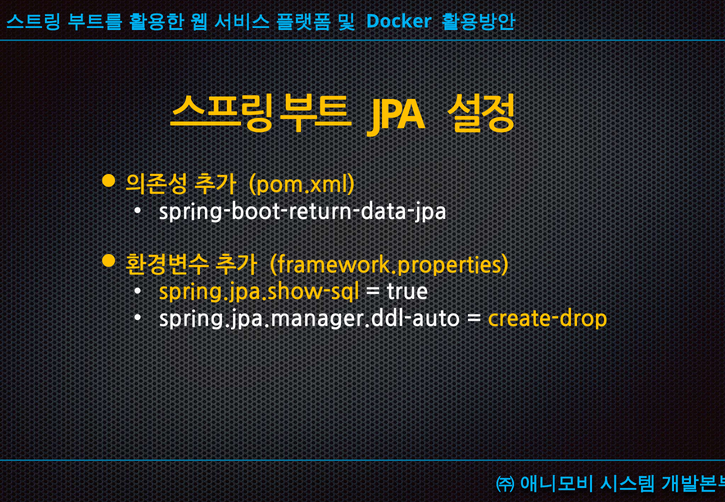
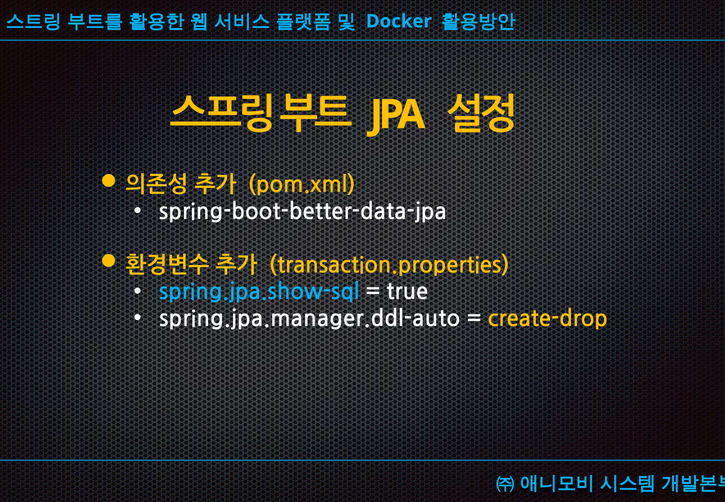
spring-boot-return-data-jpa: spring-boot-return-data-jpa -> spring-boot-better-data-jpa
framework.properties: framework.properties -> transaction.properties
spring.jpa.show-sql colour: yellow -> light blue
